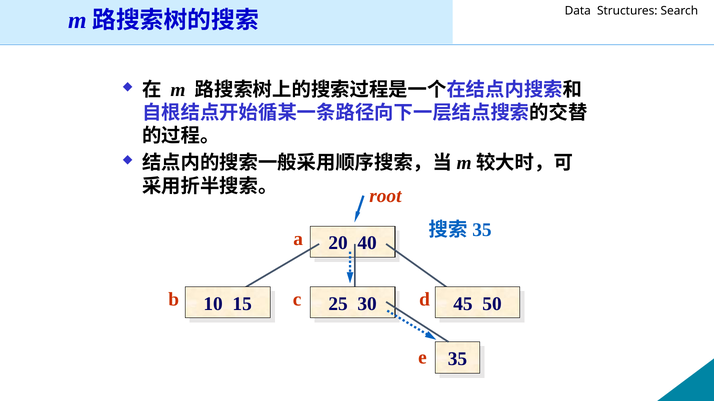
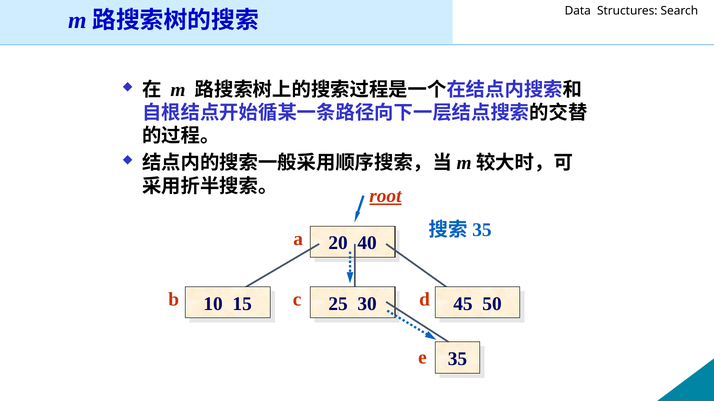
root underline: none -> present
